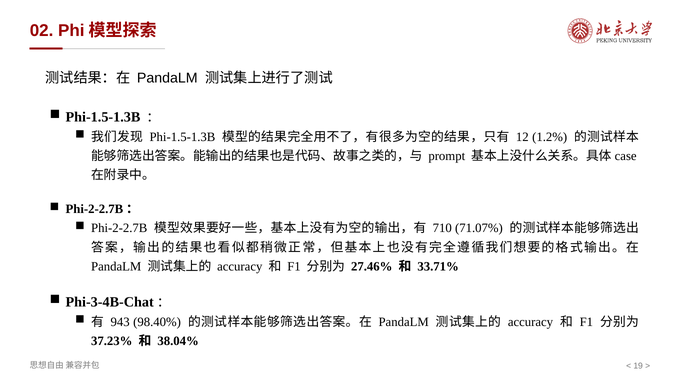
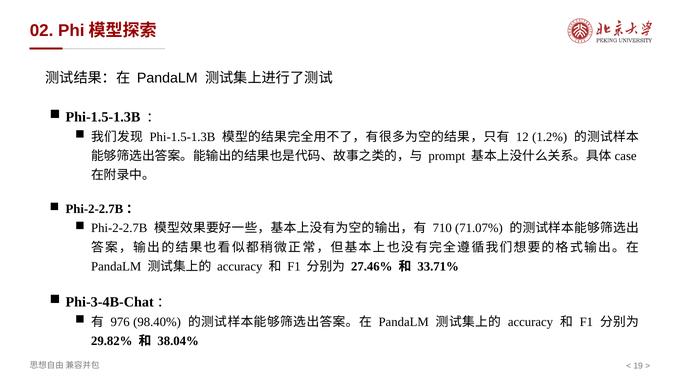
943: 943 -> 976
37.23%: 37.23% -> 29.82%
